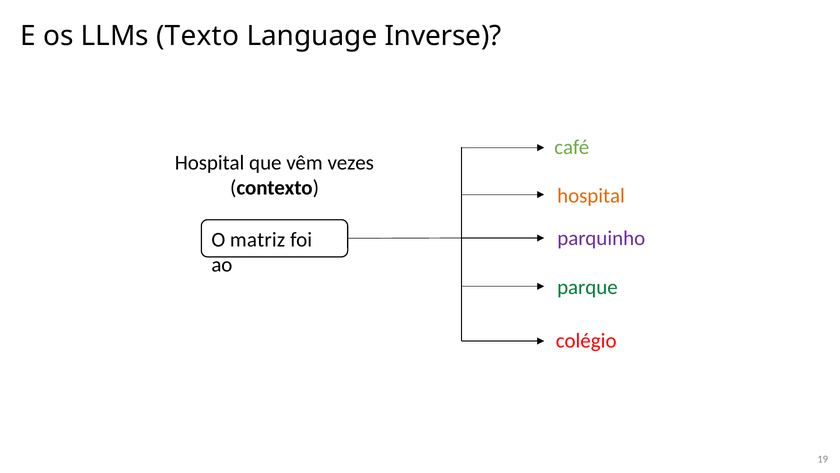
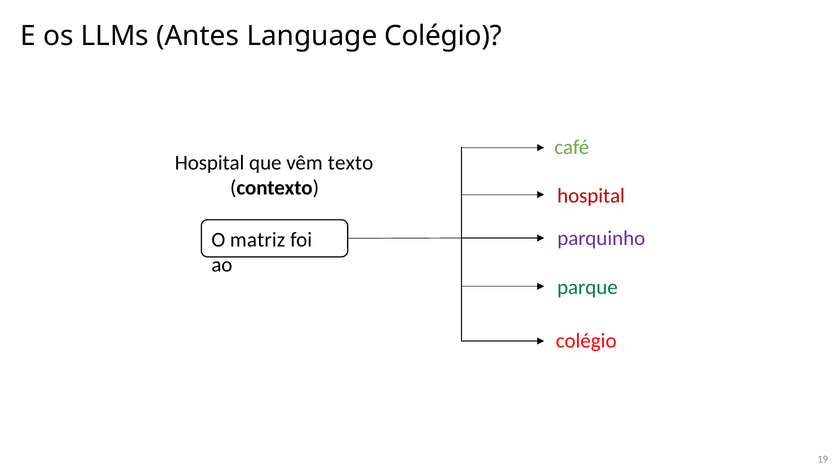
Texto: Texto -> Antes
Language Inverse: Inverse -> Colégio
vezes: vezes -> texto
hospital at (591, 196) colour: orange -> red
